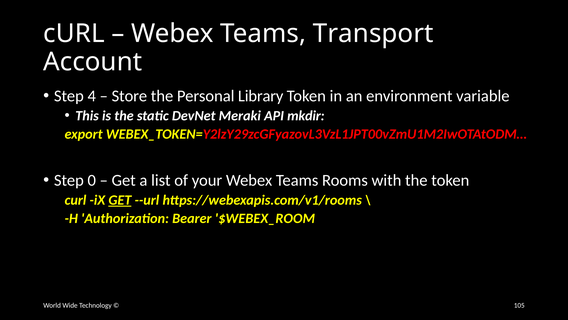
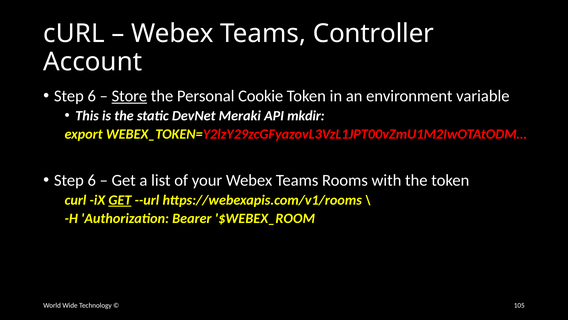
Transport: Transport -> Controller
4 at (92, 96): 4 -> 6
Store underline: none -> present
Library: Library -> Cookie
0 at (92, 180): 0 -> 6
